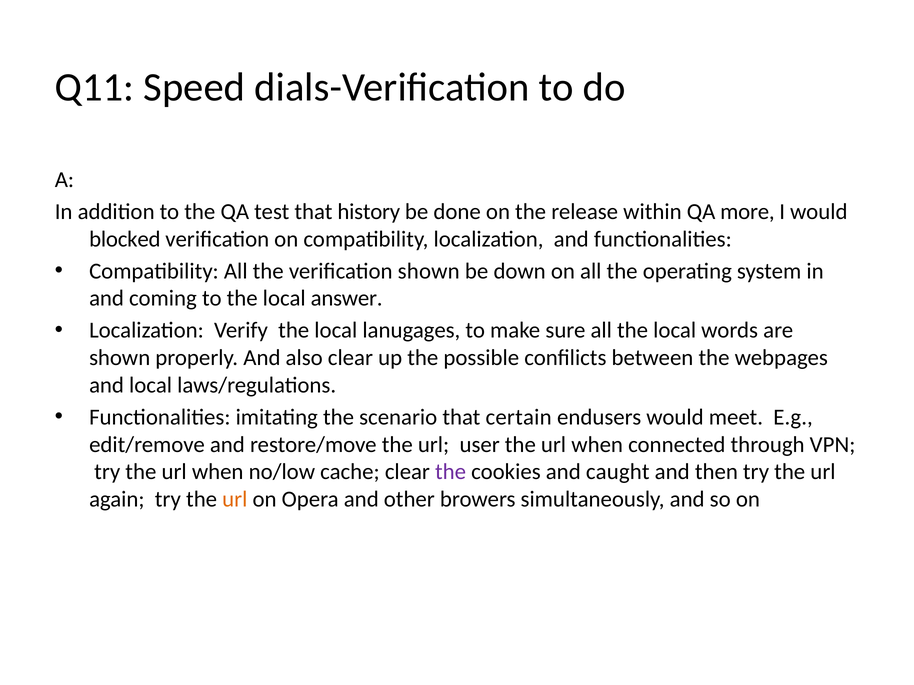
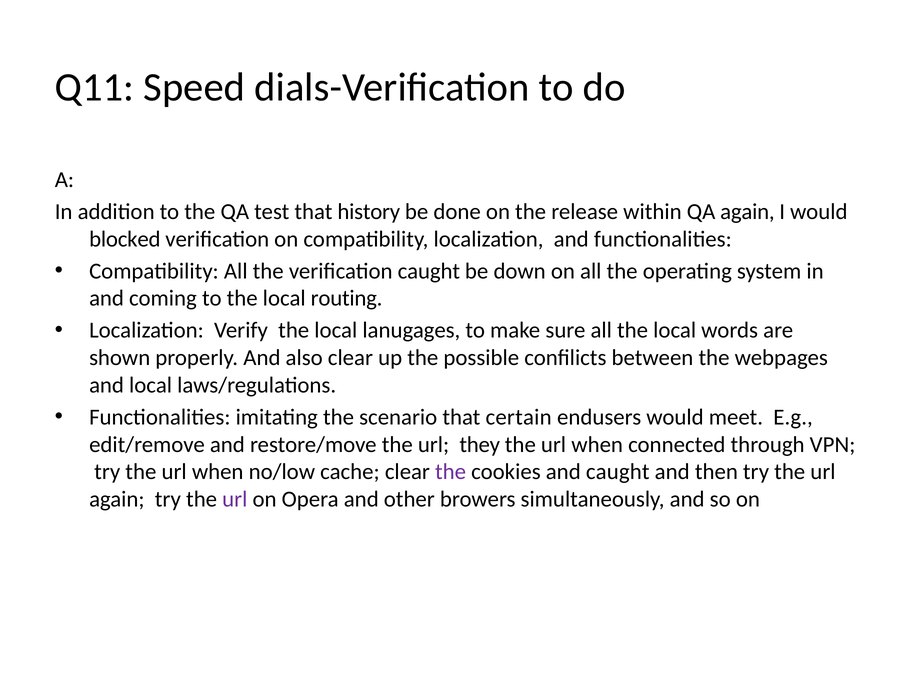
QA more: more -> again
verification shown: shown -> caught
answer: answer -> routing
user: user -> they
url at (235, 500) colour: orange -> purple
